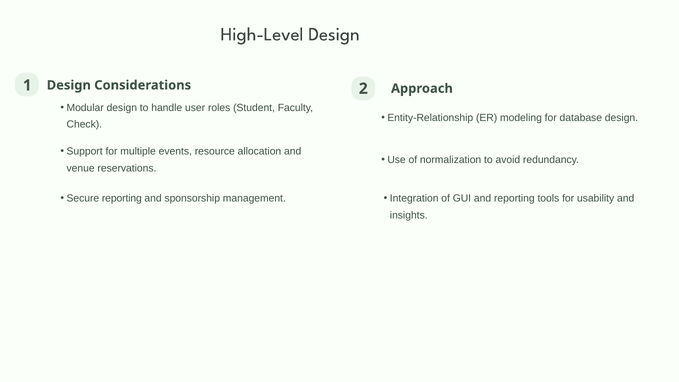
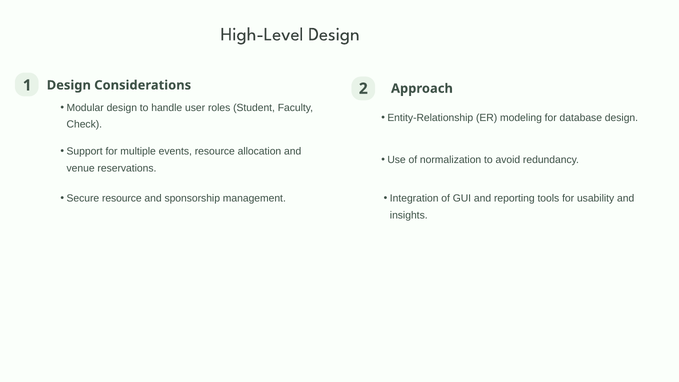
reporting at (122, 198): reporting -> resource
